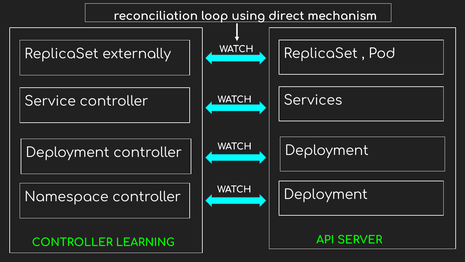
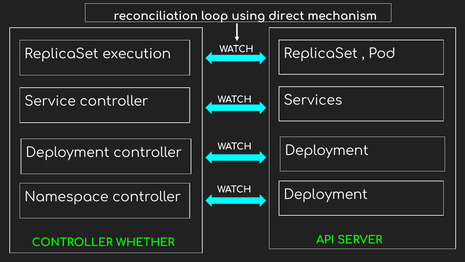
externally: externally -> execution
LEARNING: LEARNING -> WHETHER
